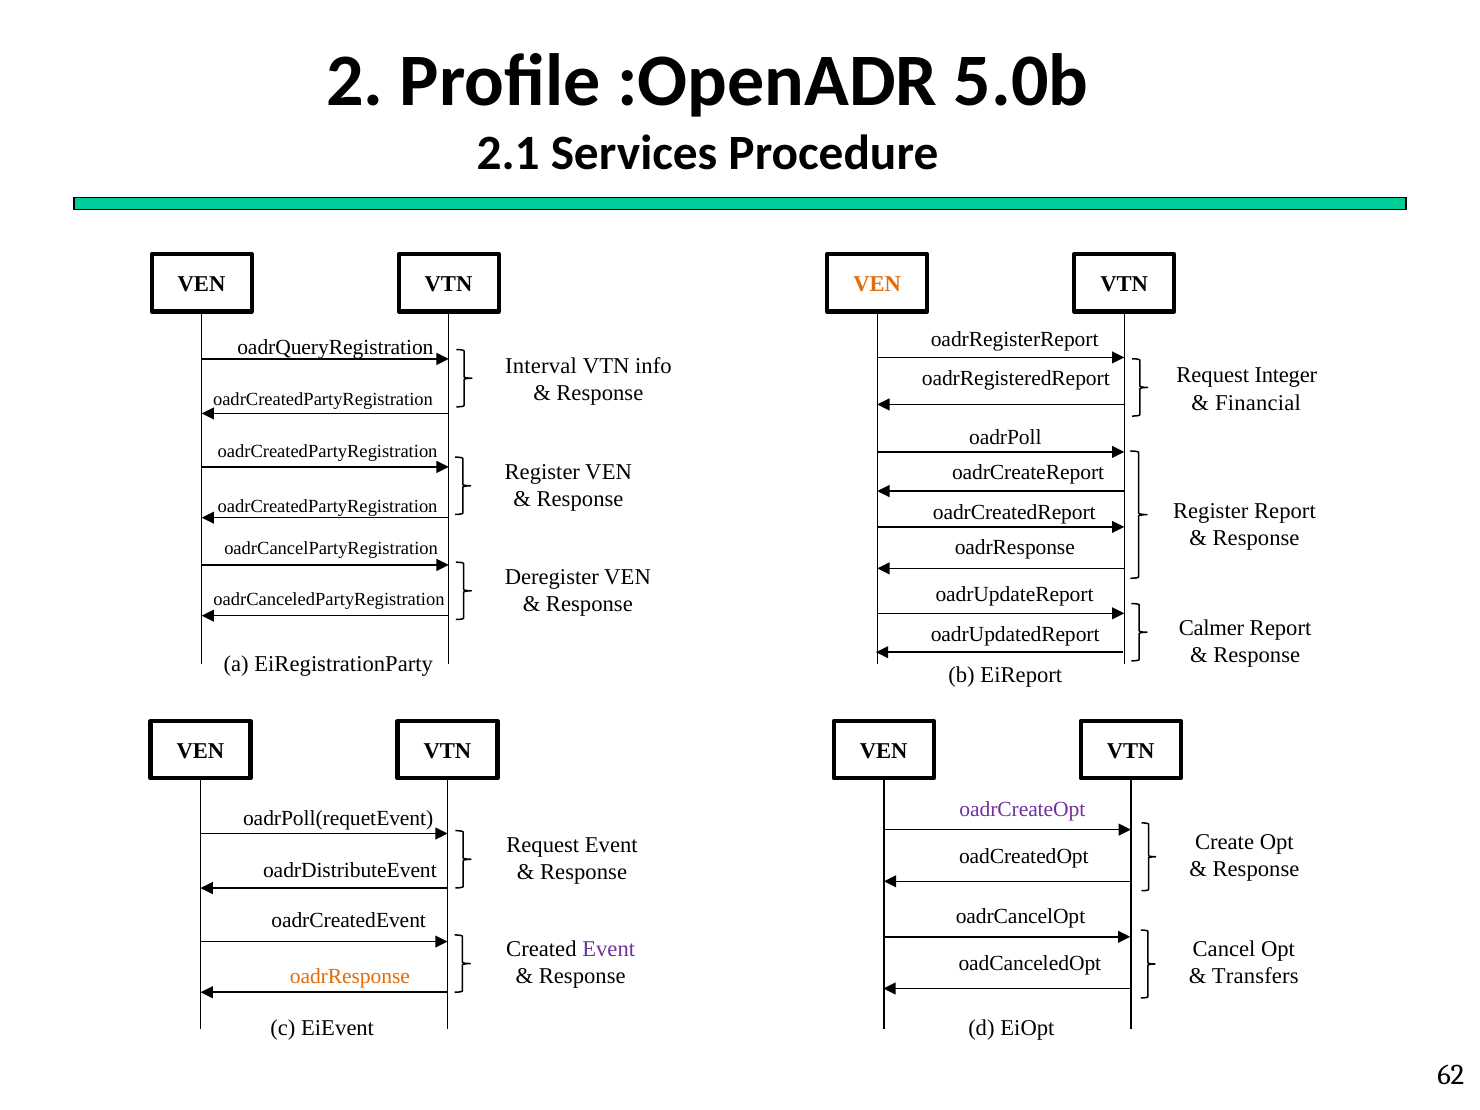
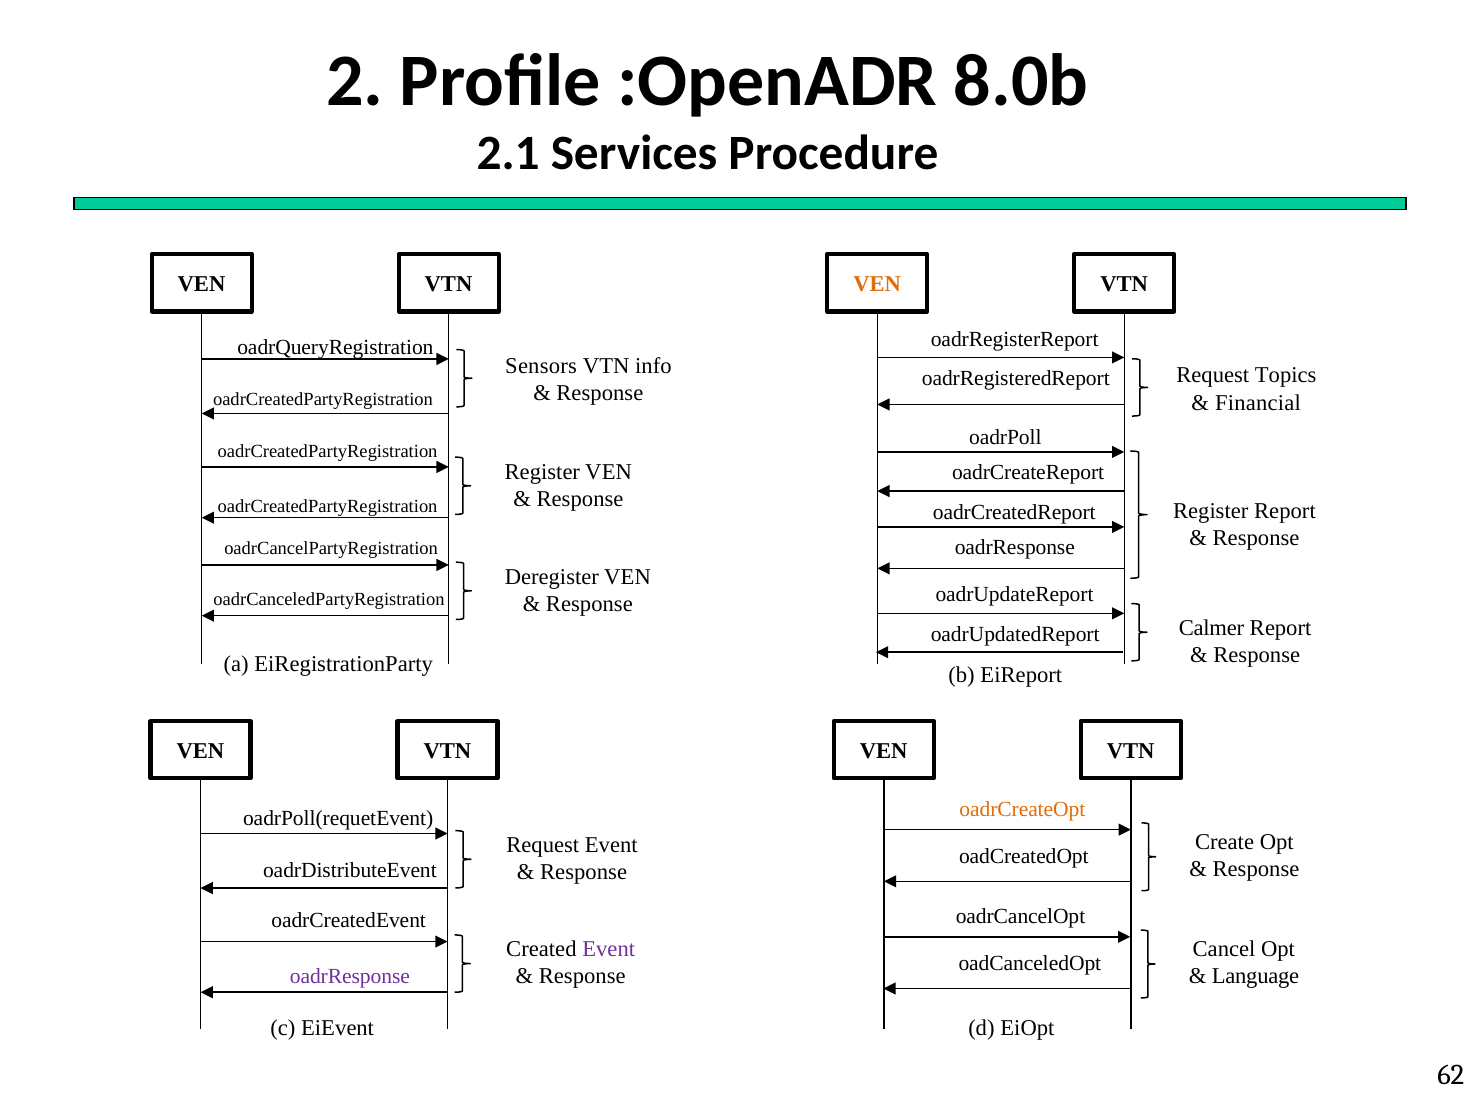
5.0b: 5.0b -> 8.0b
Interval: Interval -> Sensors
Integer: Integer -> Topics
oadrCreateOpt colour: purple -> orange
Transfers: Transfers -> Language
oadrResponse at (350, 976) colour: orange -> purple
